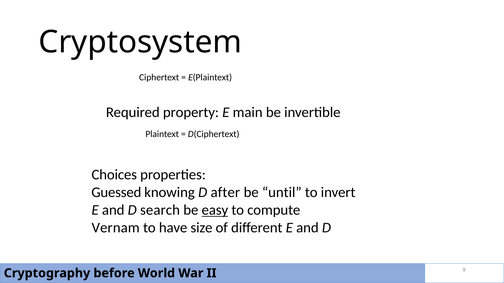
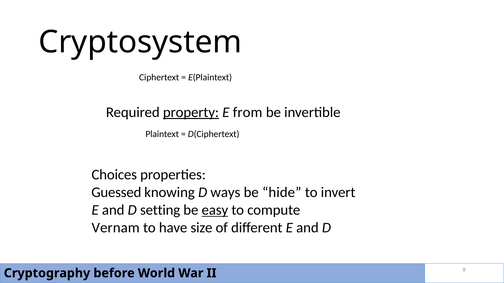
property underline: none -> present
main: main -> from
after: after -> ways
until: until -> hide
search: search -> setting
